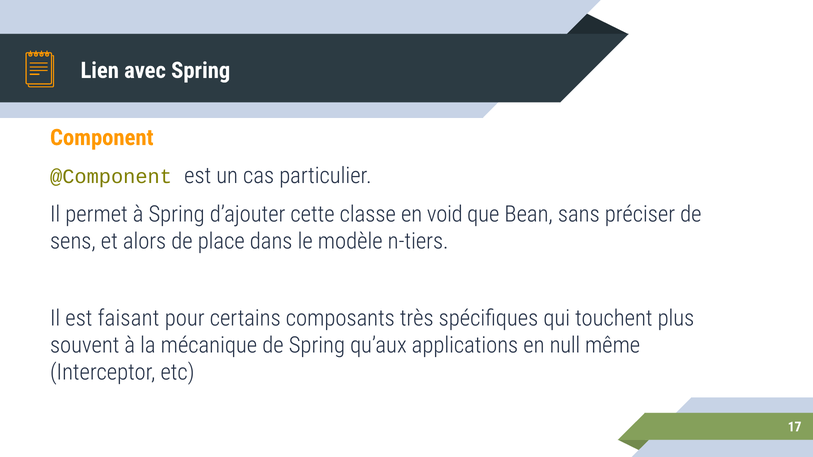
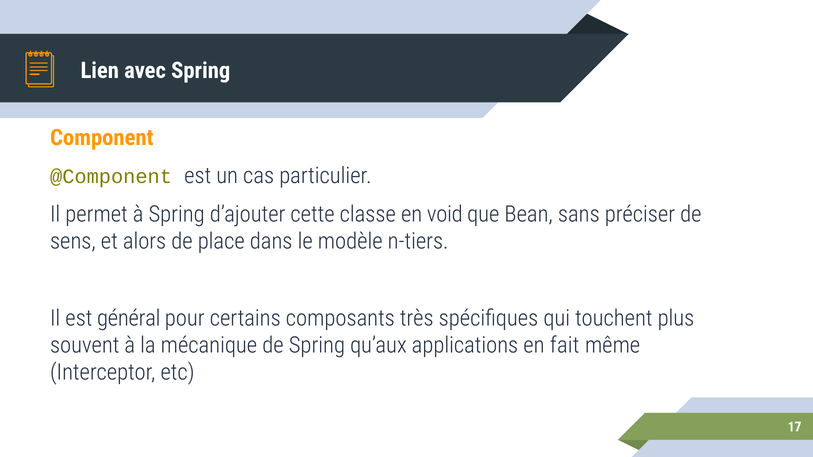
faisant: faisant -> général
null: null -> fait
